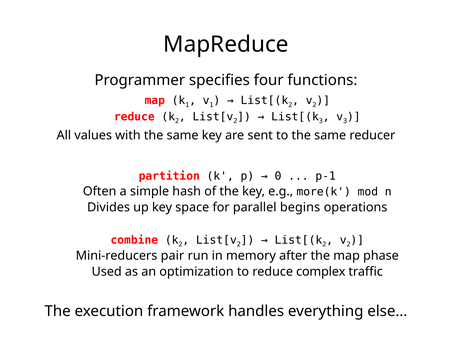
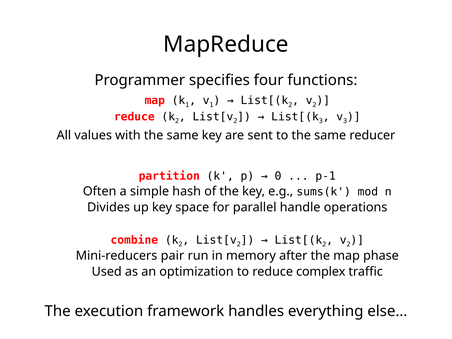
more(k: more(k -> sums(k
begins: begins -> handle
